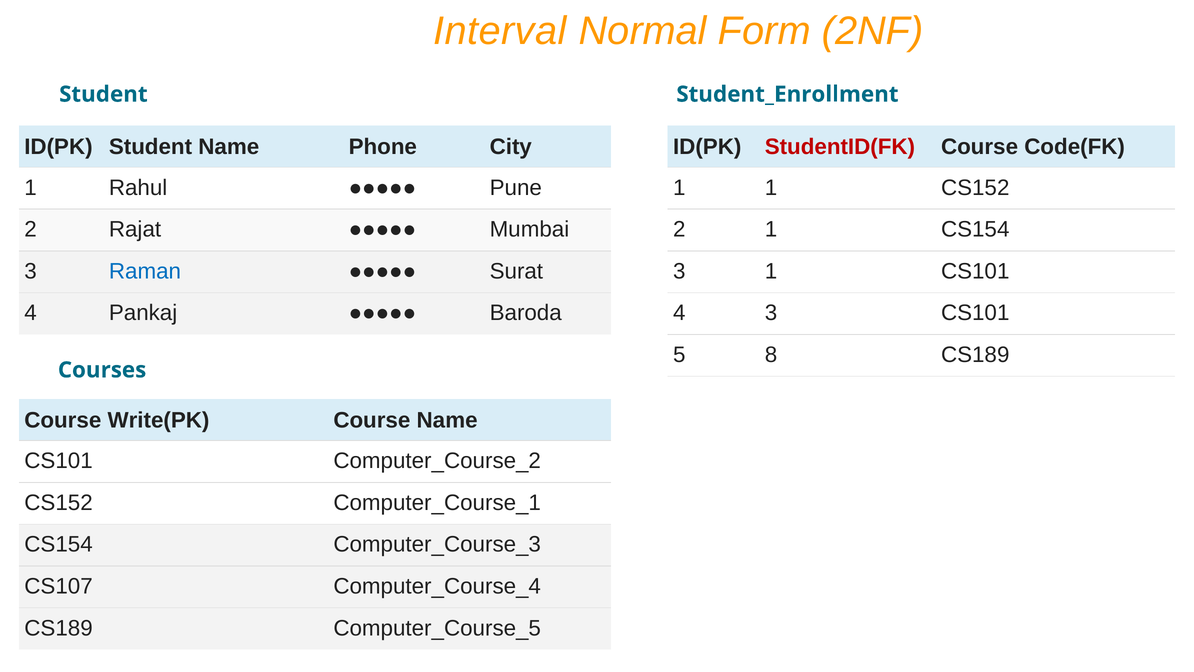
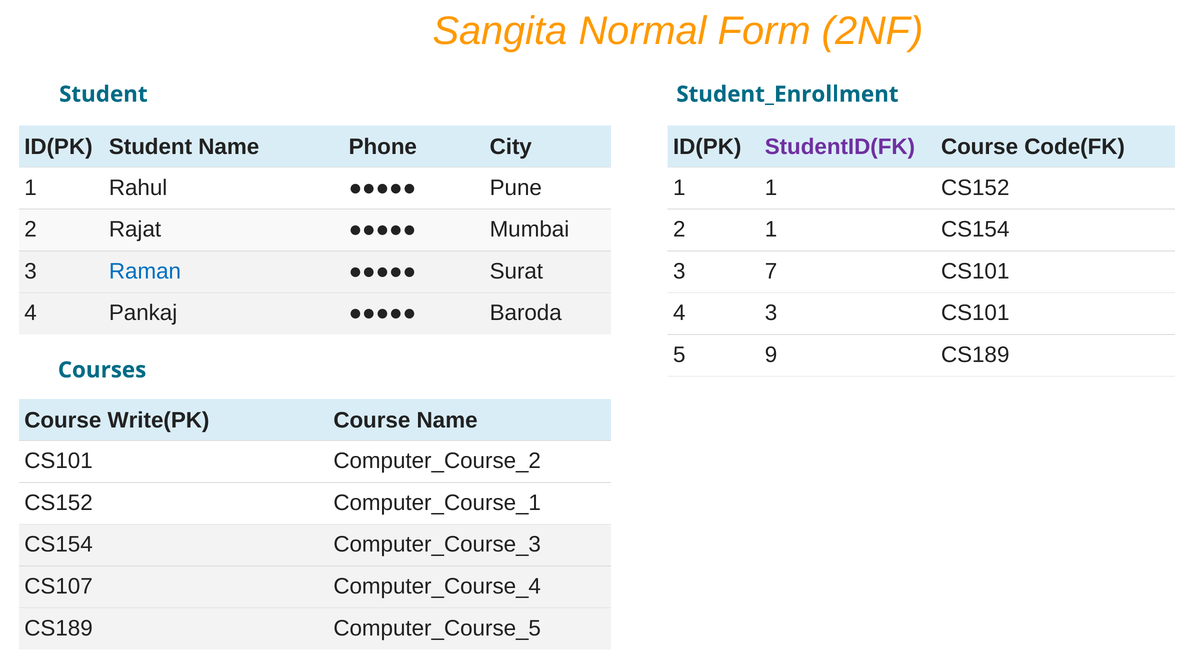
Interval: Interval -> Sangita
StudentID(FK colour: red -> purple
3 1: 1 -> 7
8: 8 -> 9
